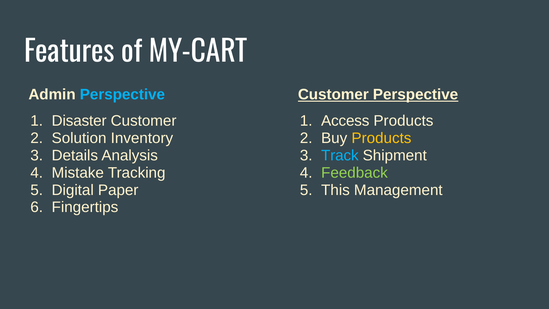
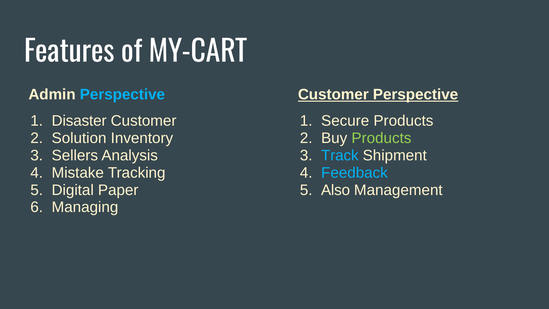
Access: Access -> Secure
Products at (381, 138) colour: yellow -> light green
Details: Details -> Sellers
Feedback colour: light green -> light blue
This: This -> Also
Fingertips: Fingertips -> Managing
